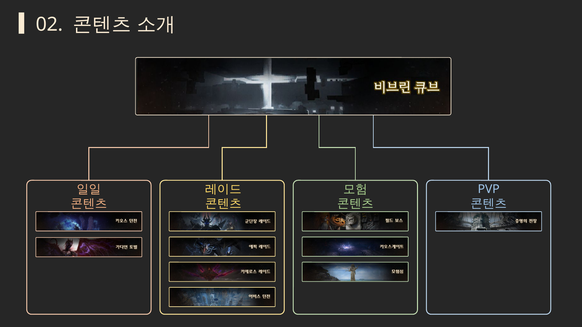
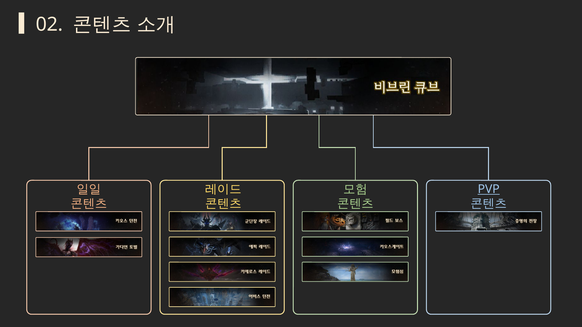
PVP underline: none -> present
